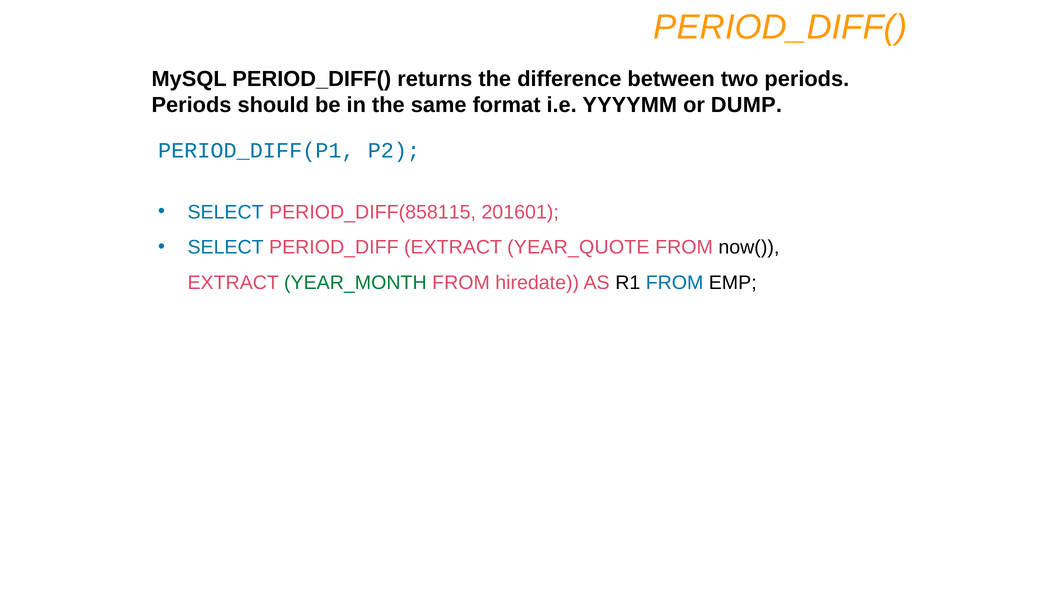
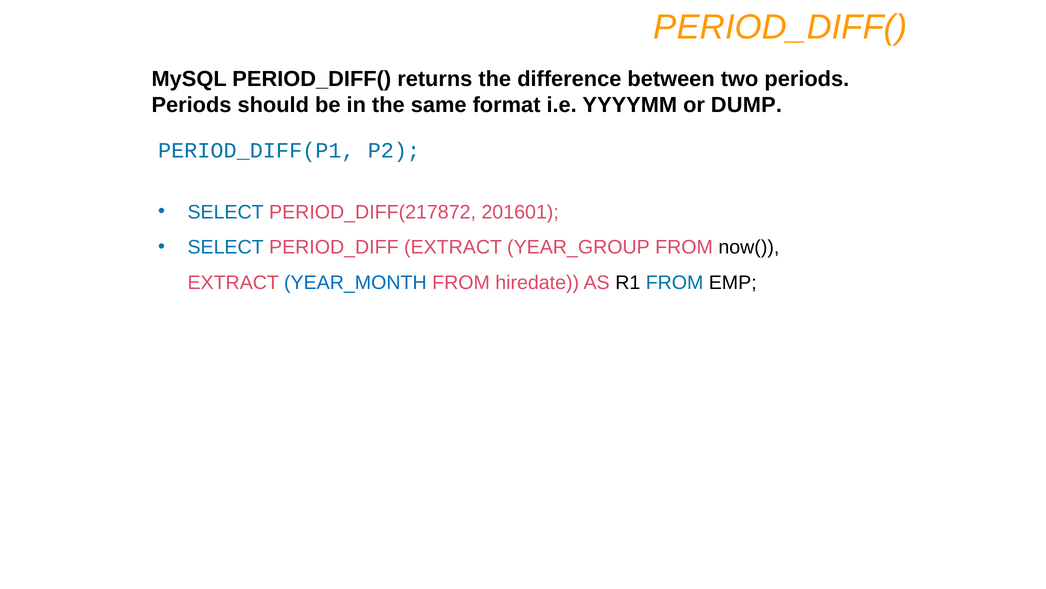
PERIOD_DIFF(858115: PERIOD_DIFF(858115 -> PERIOD_DIFF(217872
YEAR_QUOTE: YEAR_QUOTE -> YEAR_GROUP
YEAR_MONTH colour: green -> blue
